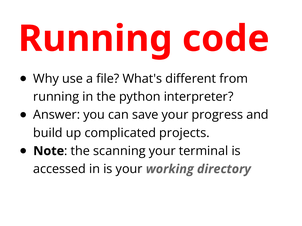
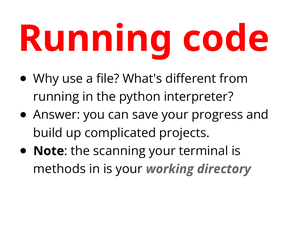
accessed: accessed -> methods
